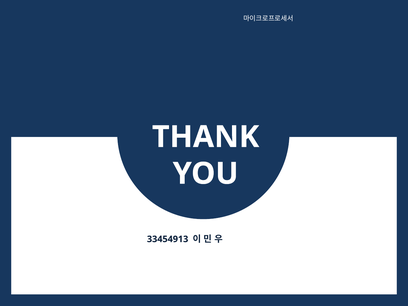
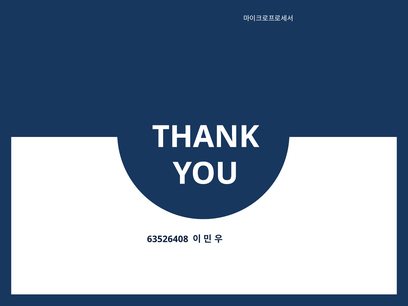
33454913: 33454913 -> 63526408
